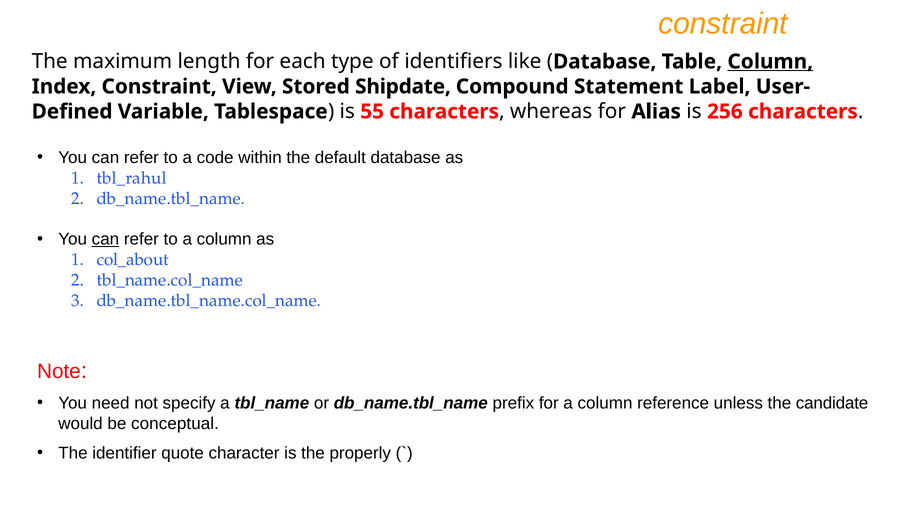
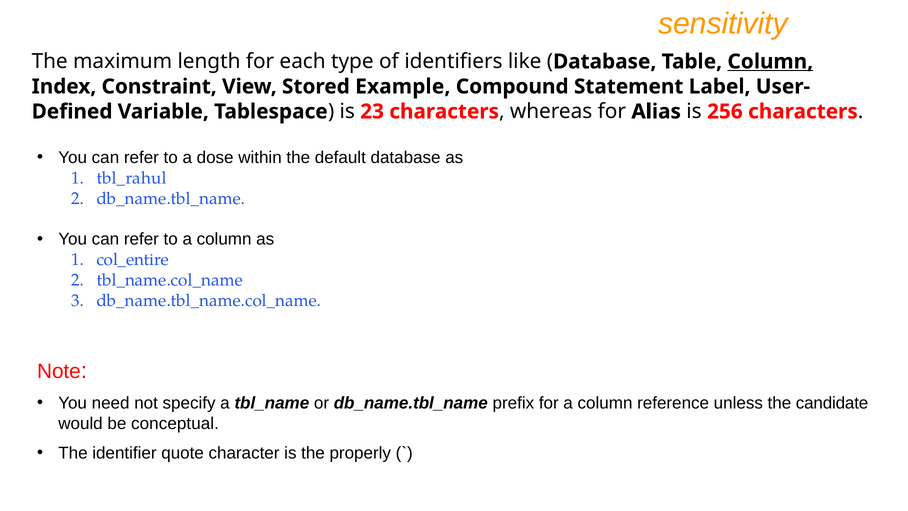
constraint at (723, 24): constraint -> sensitivity
Shipdate: Shipdate -> Example
55: 55 -> 23
code: code -> dose
can at (105, 239) underline: present -> none
col_about: col_about -> col_entire
